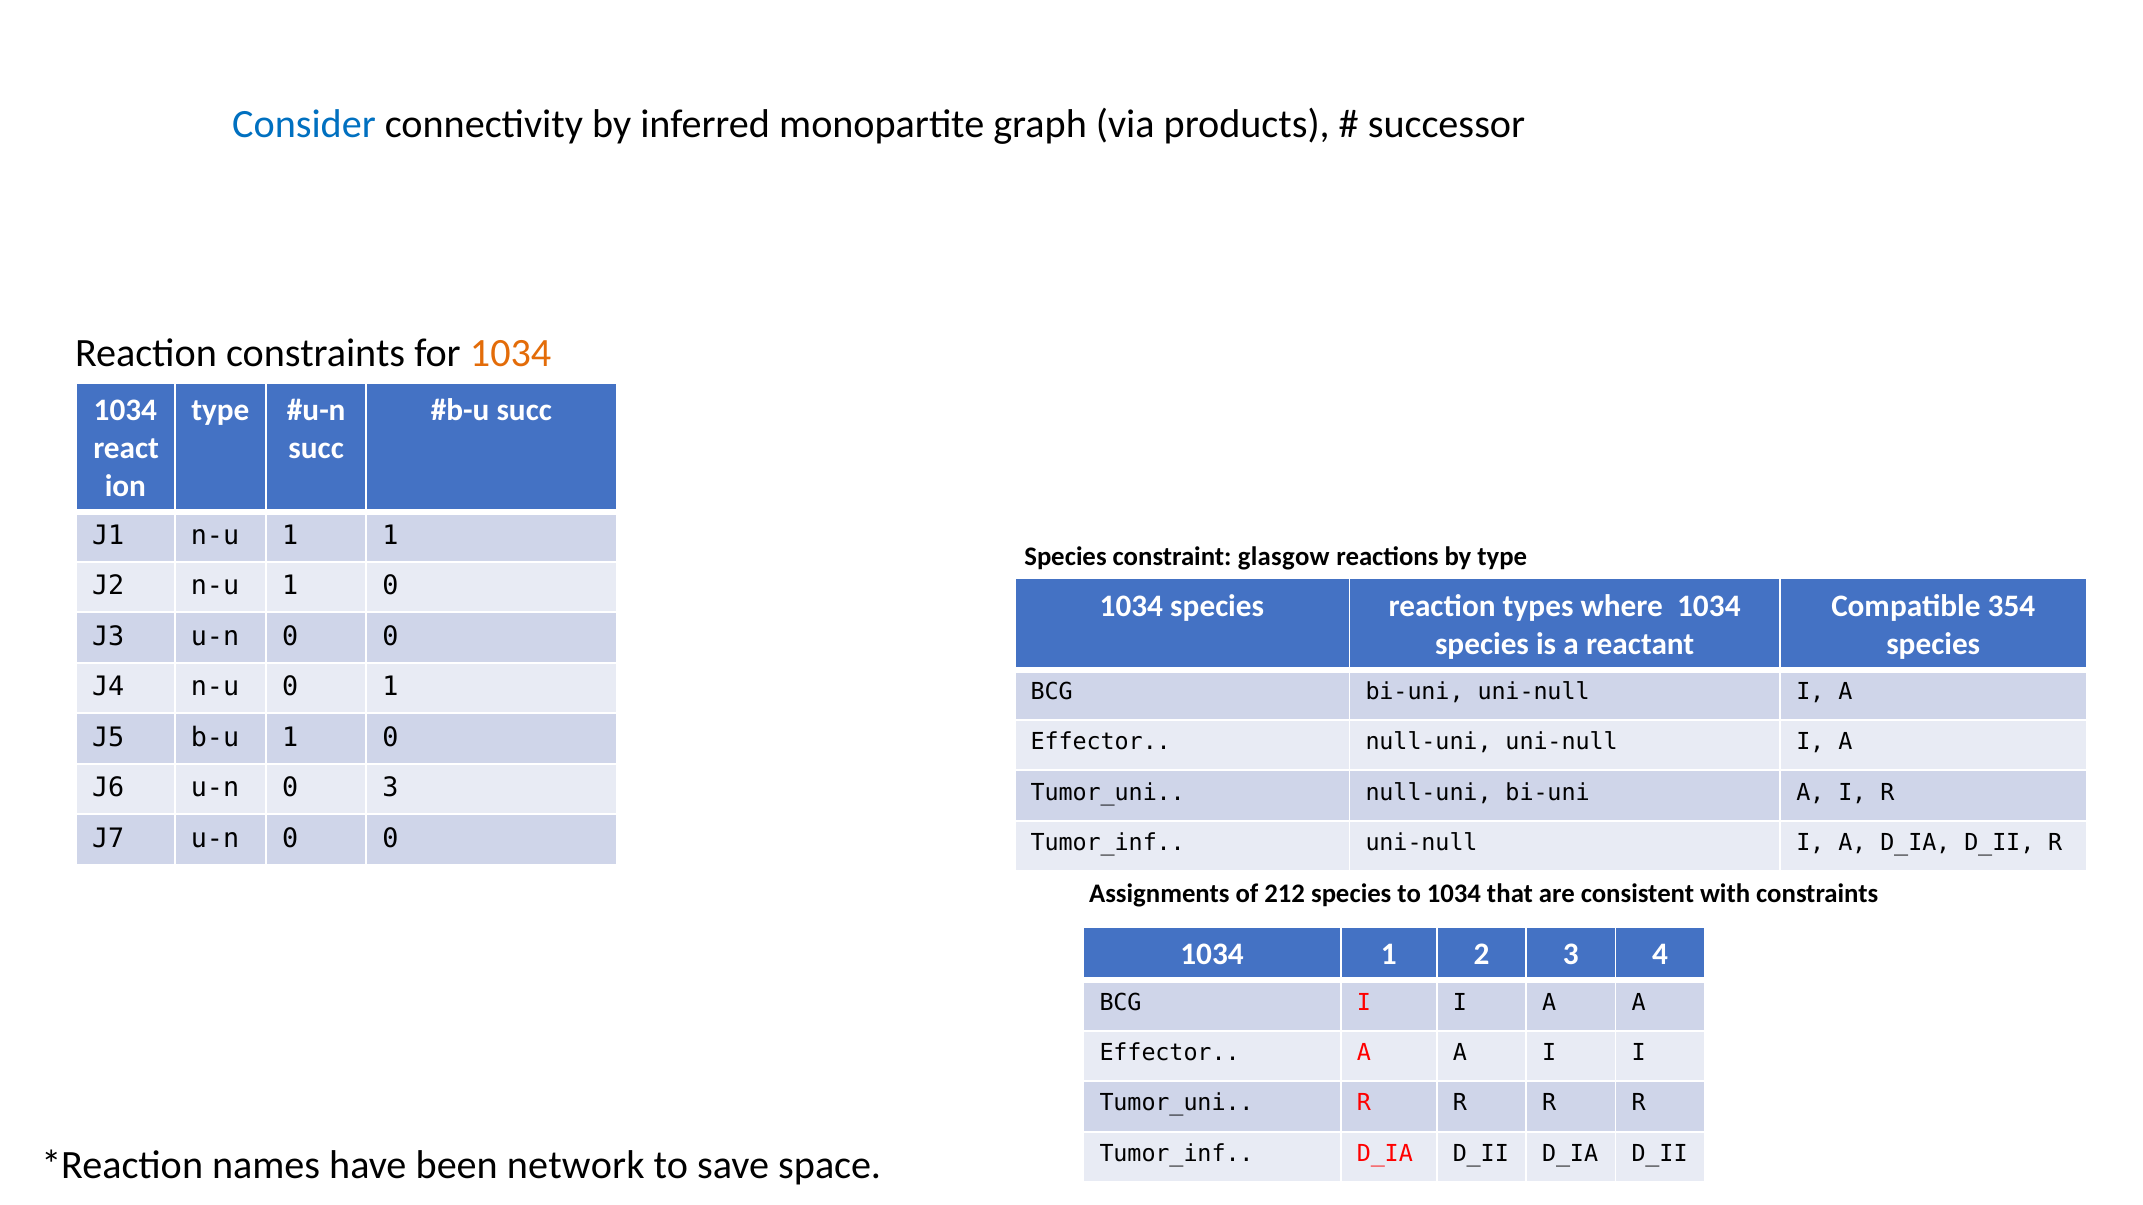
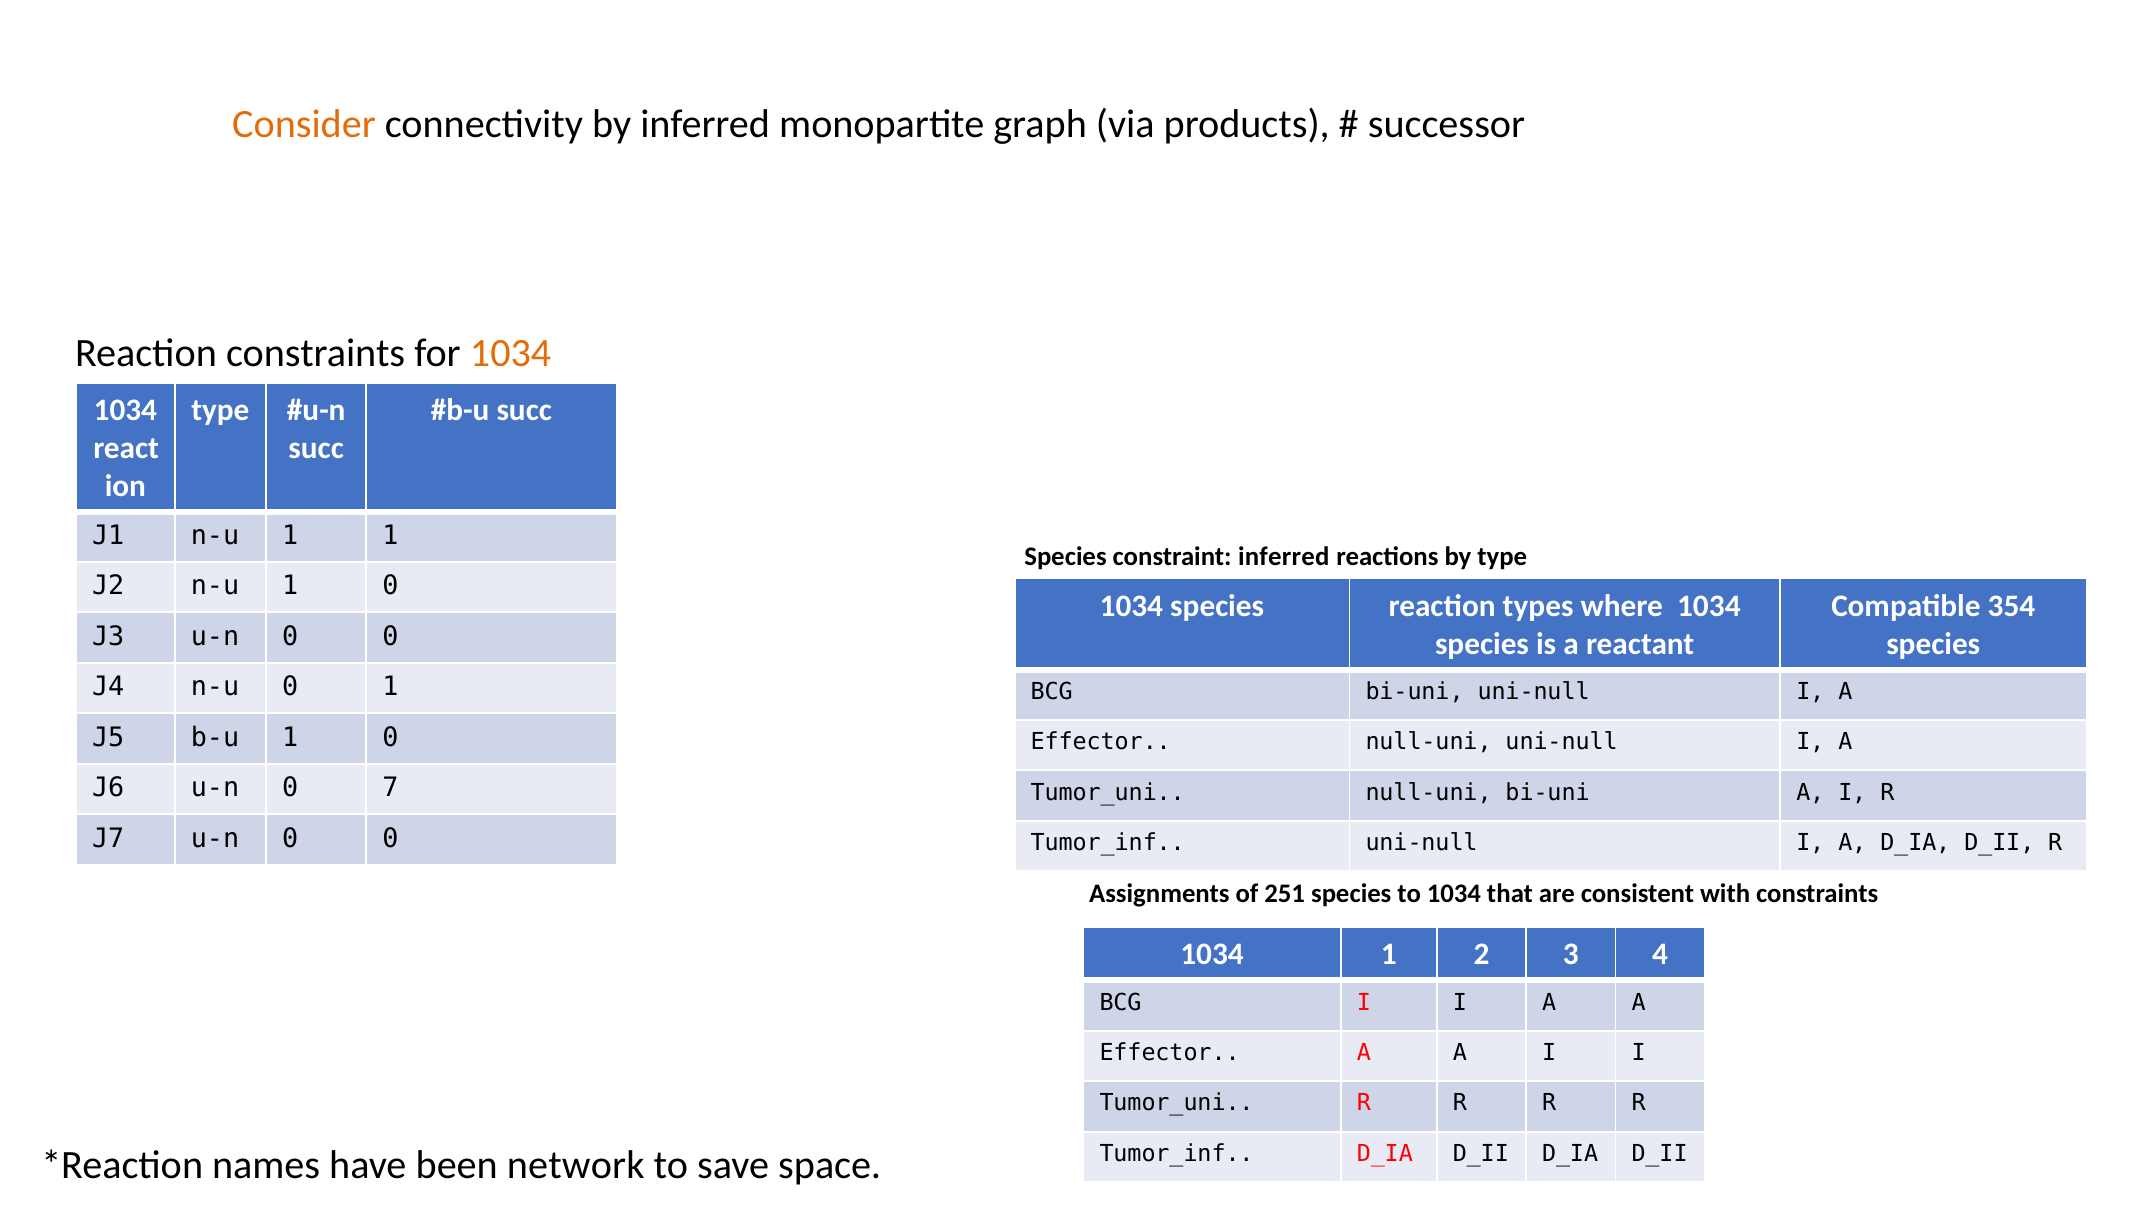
Consider colour: blue -> orange
constraint glasgow: glasgow -> inferred
0 3: 3 -> 7
212: 212 -> 251
